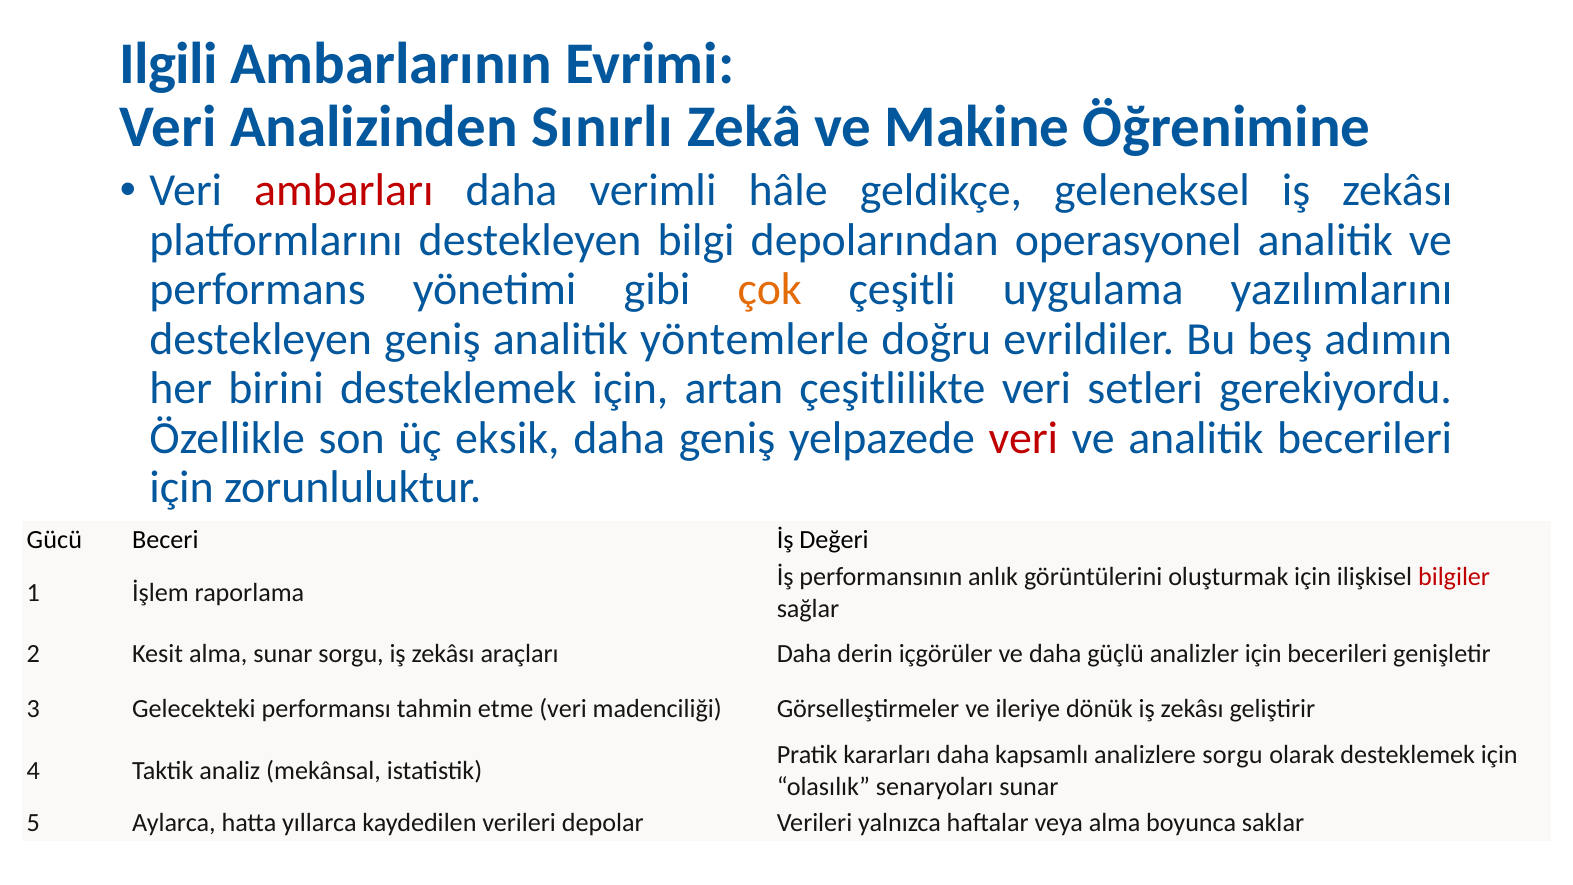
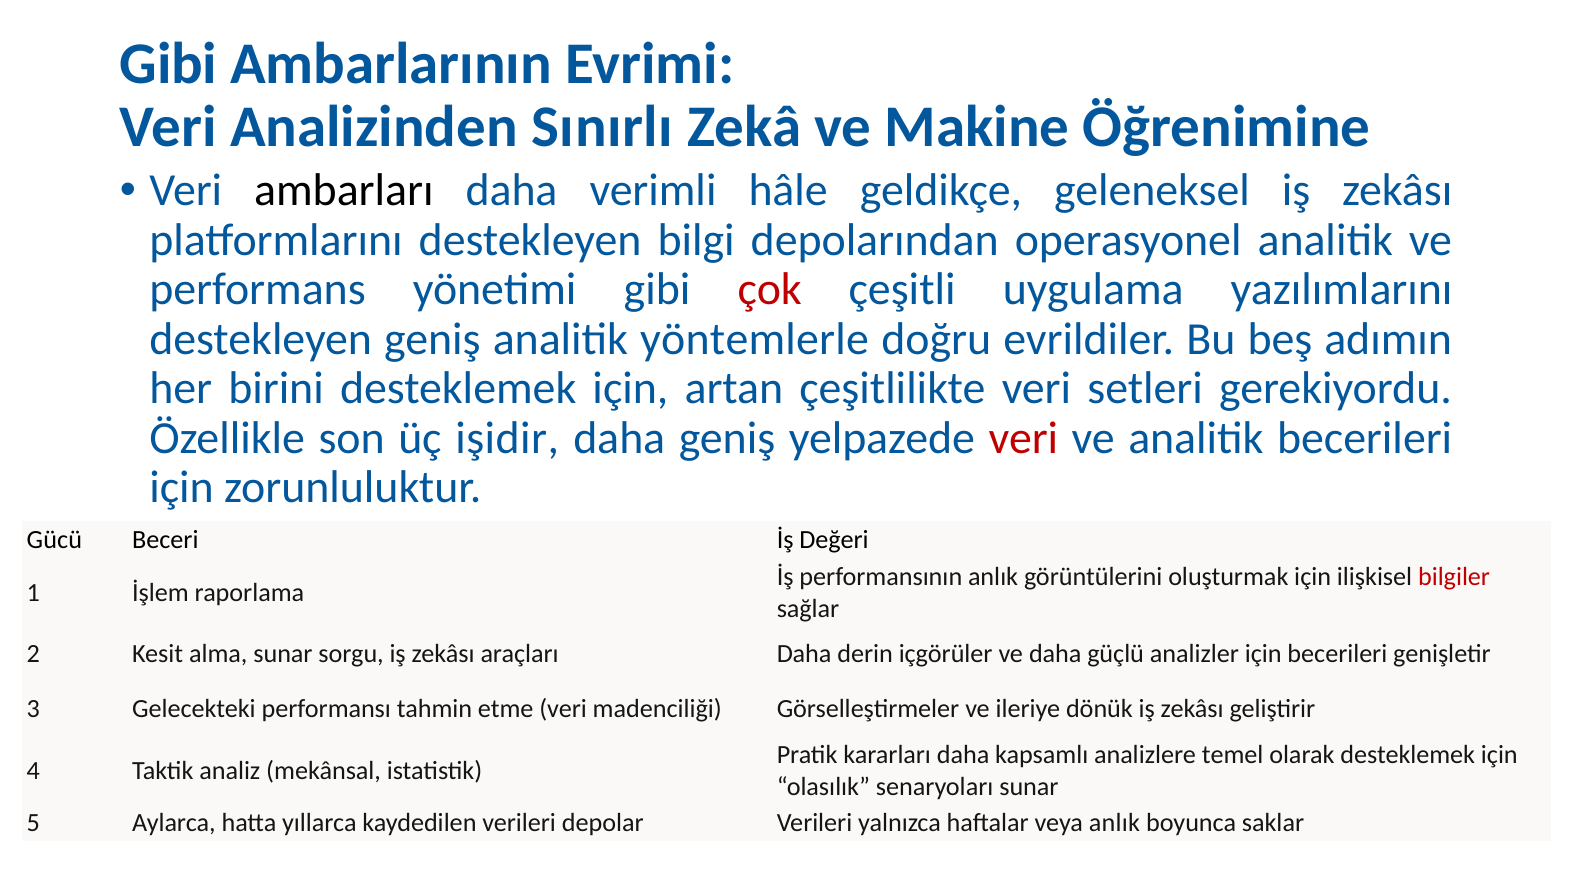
Ilgili at (169, 64): Ilgili -> Gibi
ambarları colour: red -> black
çok colour: orange -> red
eksik: eksik -> işidir
analizlere sorgu: sorgu -> temel
veya alma: alma -> anlık
